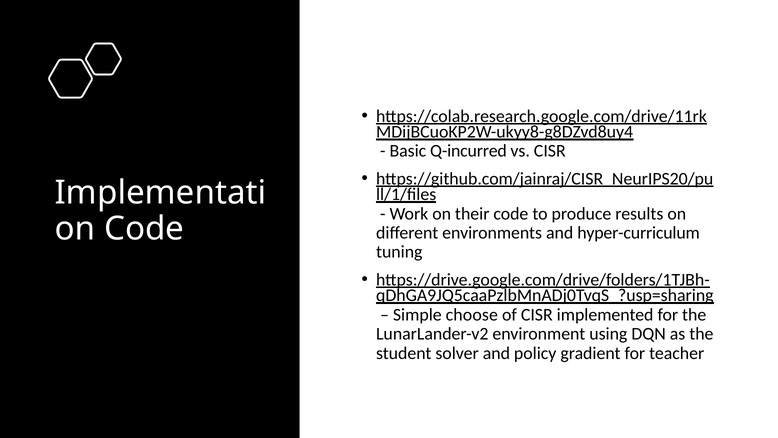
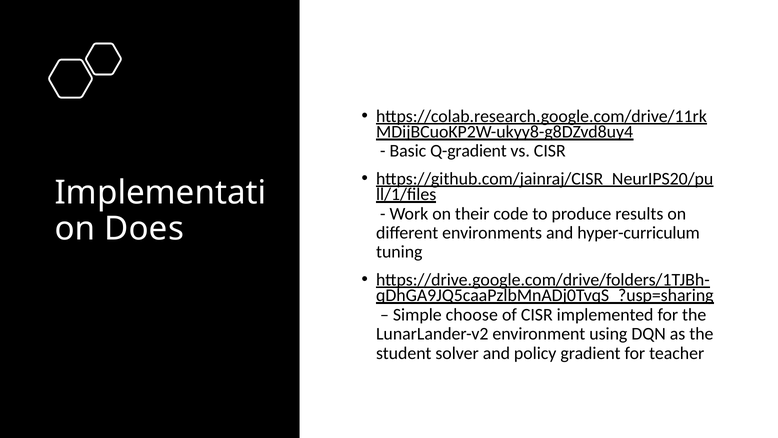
Q-incurred: Q-incurred -> Q-gradient
on Code: Code -> Does
